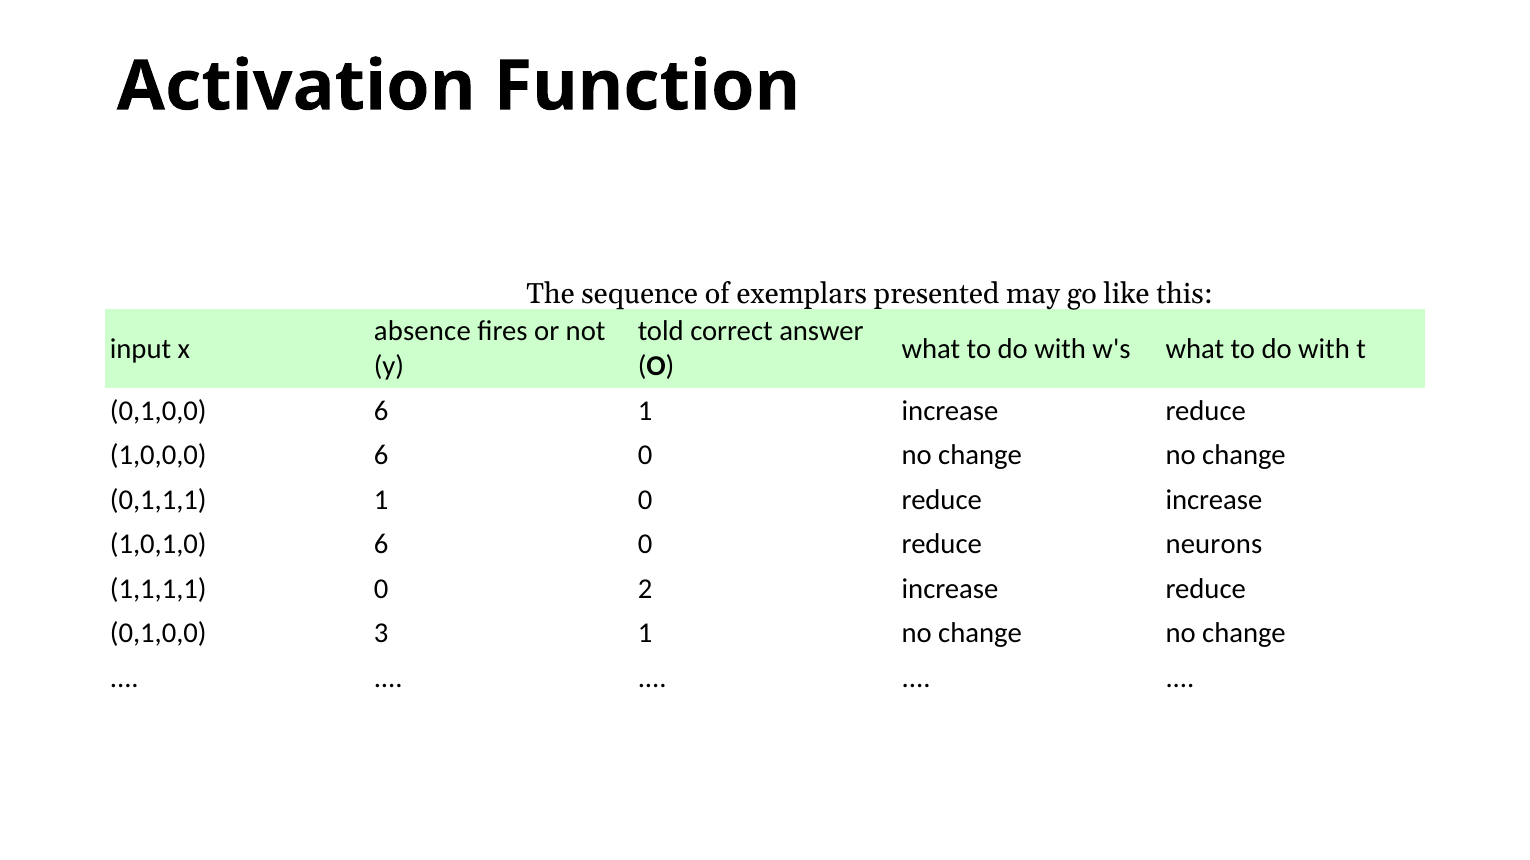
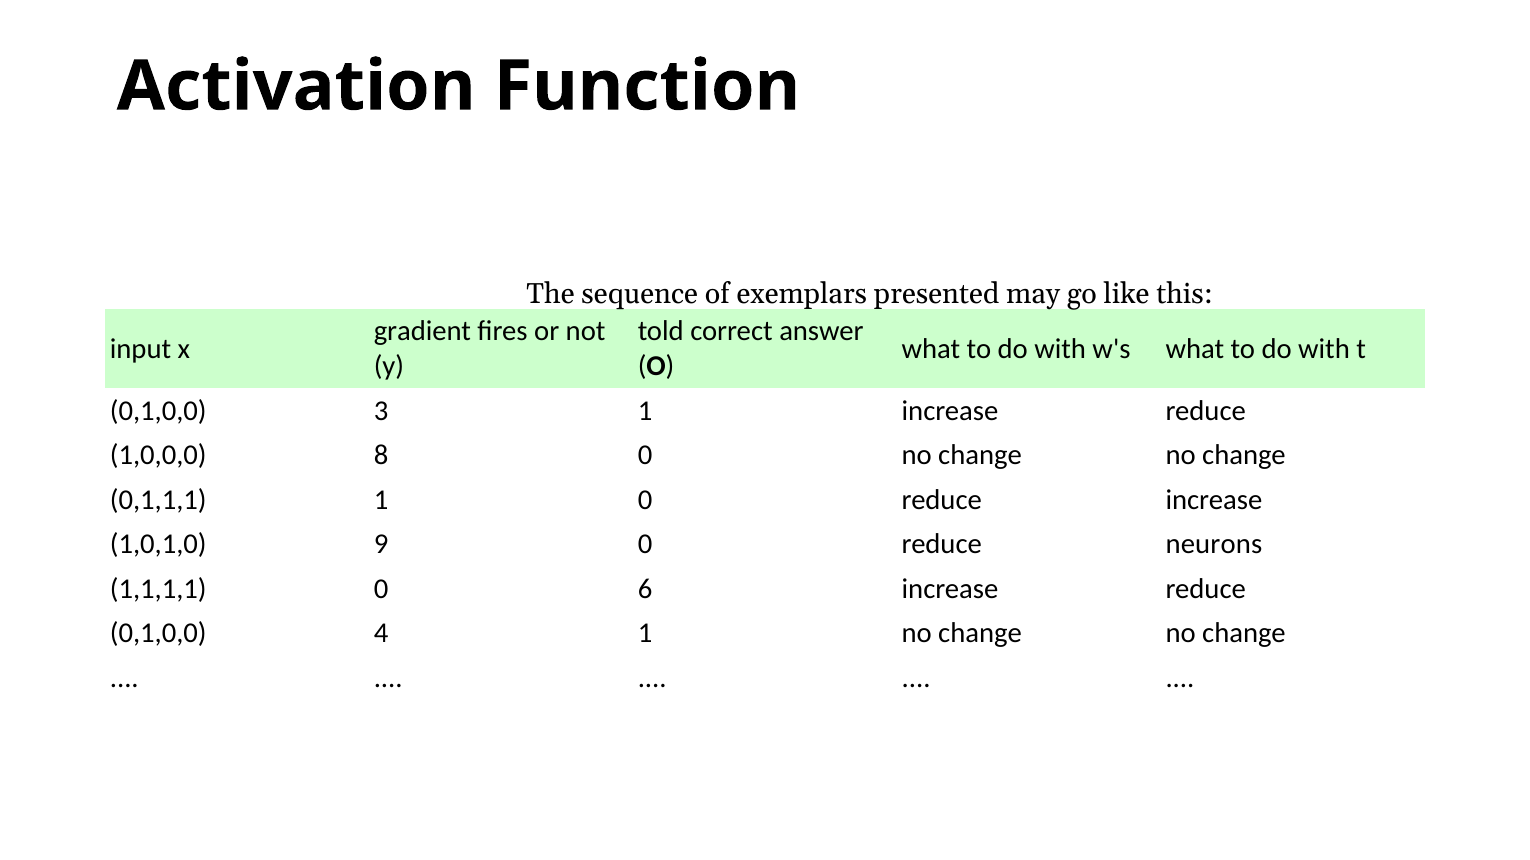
absence: absence -> gradient
0,1,0,0 6: 6 -> 3
1,0,0,0 6: 6 -> 8
1,0,1,0 6: 6 -> 9
2: 2 -> 6
3: 3 -> 4
